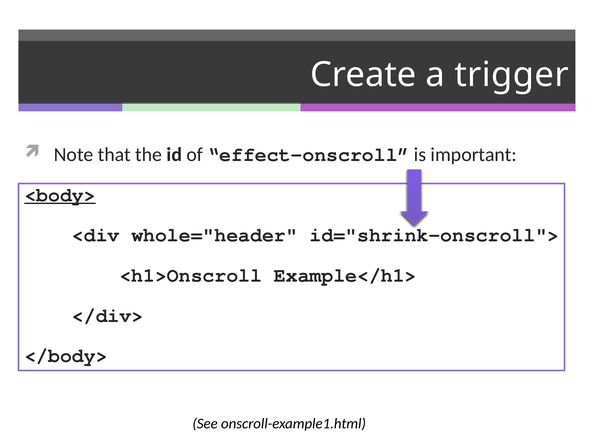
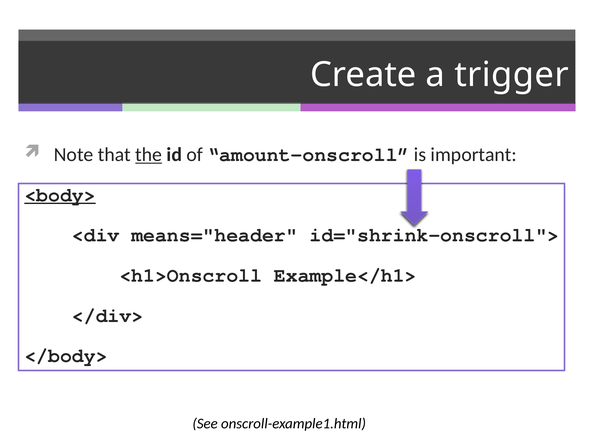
the underline: none -> present
effect-onscroll: effect-onscroll -> amount-onscroll
whole="header: whole="header -> means="header
